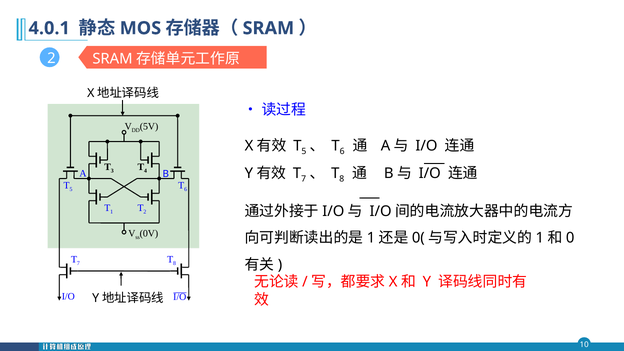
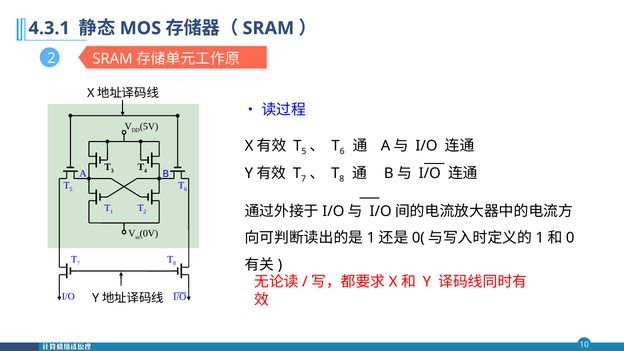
4.0.1: 4.0.1 -> 4.3.1
